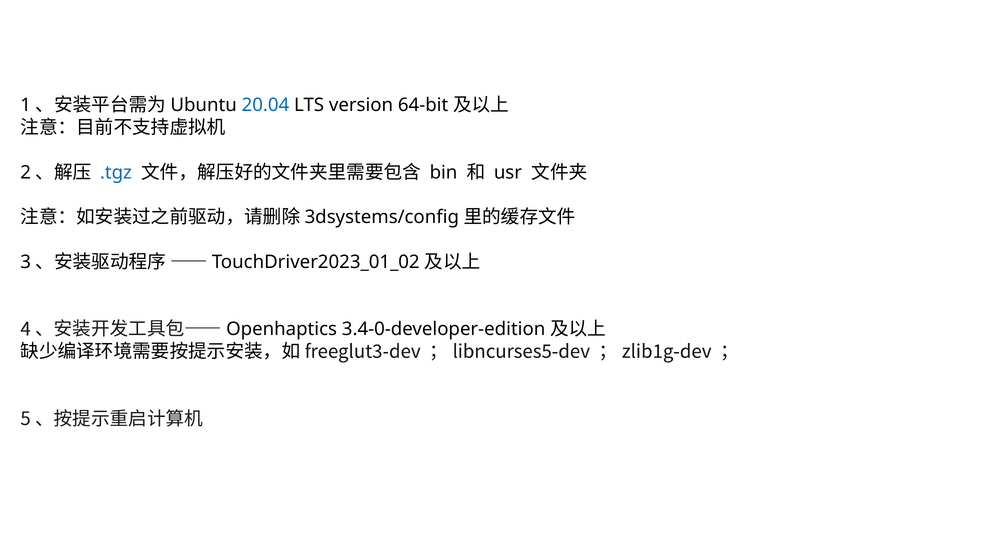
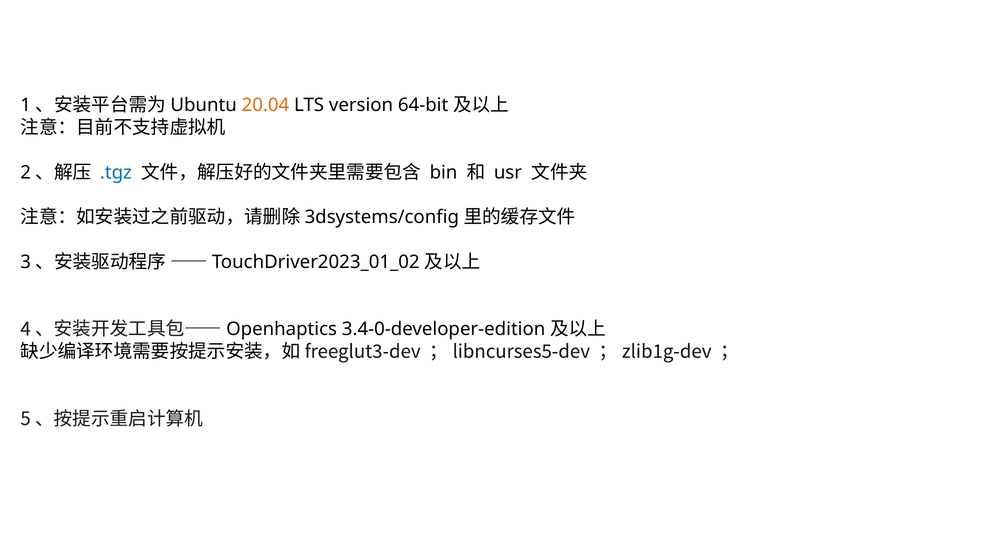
20.04 colour: blue -> orange
